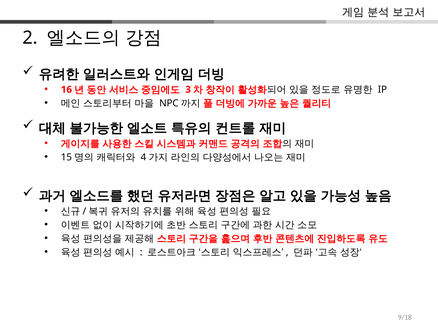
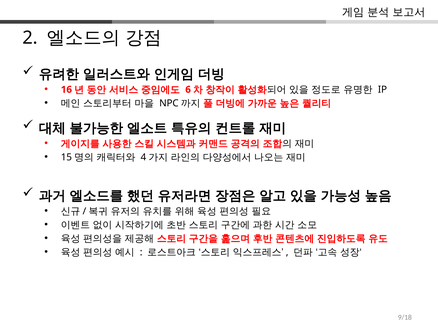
3: 3 -> 6
